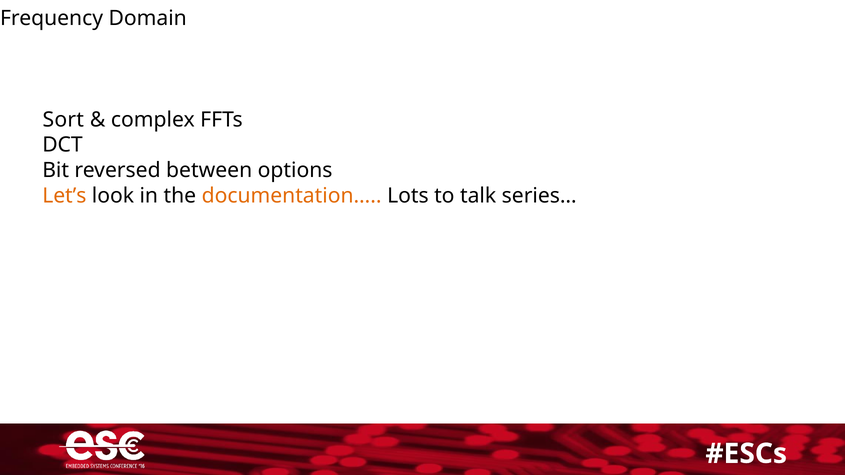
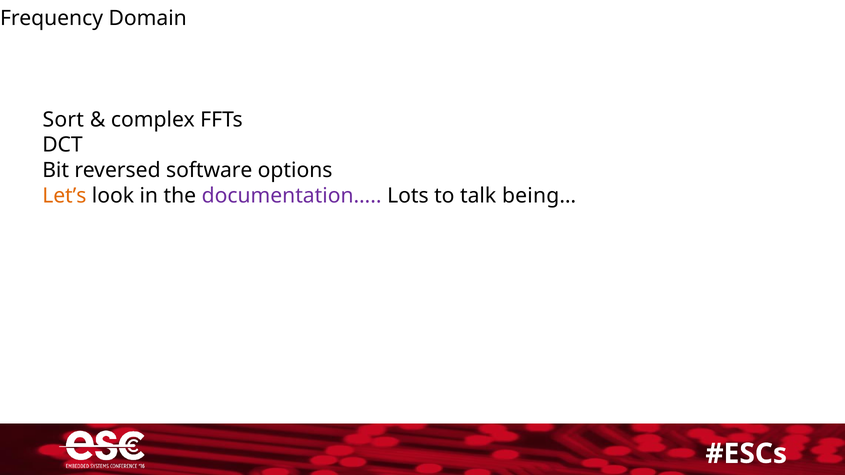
between: between -> software
documentation… colour: orange -> purple
series…: series… -> being…
